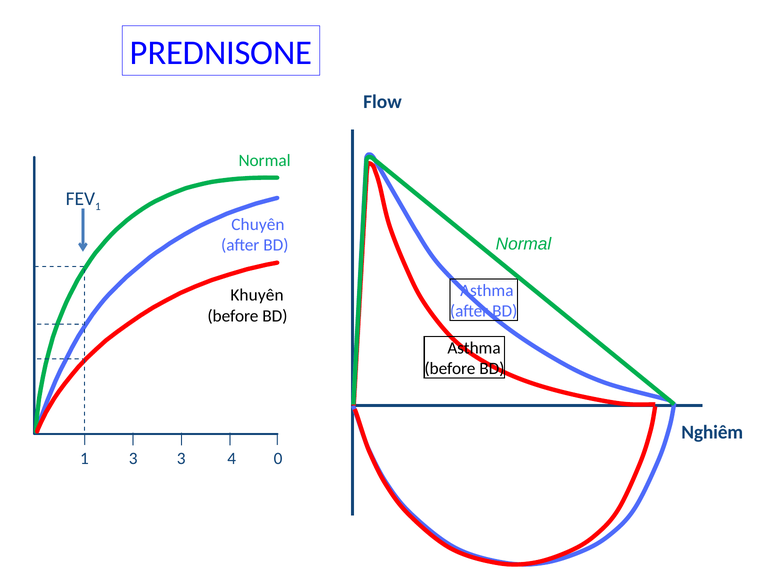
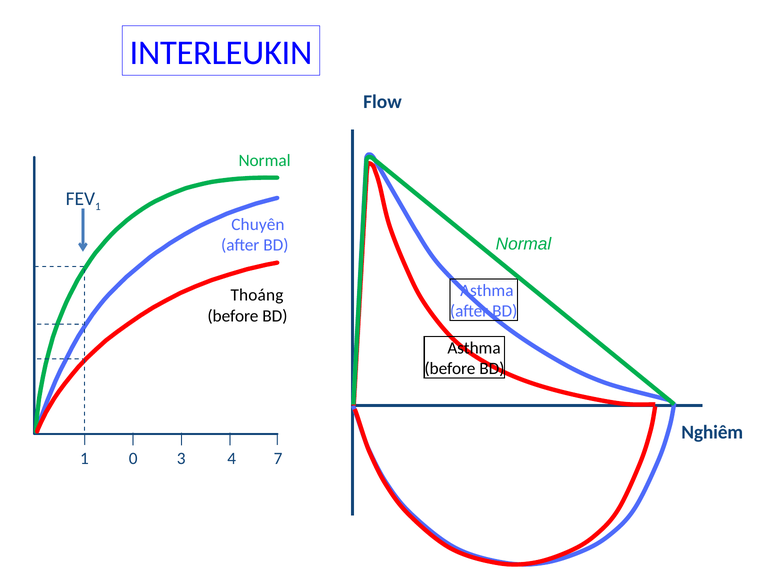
PREDNISONE: PREDNISONE -> INTERLEUKIN
Khuyên: Khuyên -> Thoáng
1 3: 3 -> 0
0: 0 -> 7
